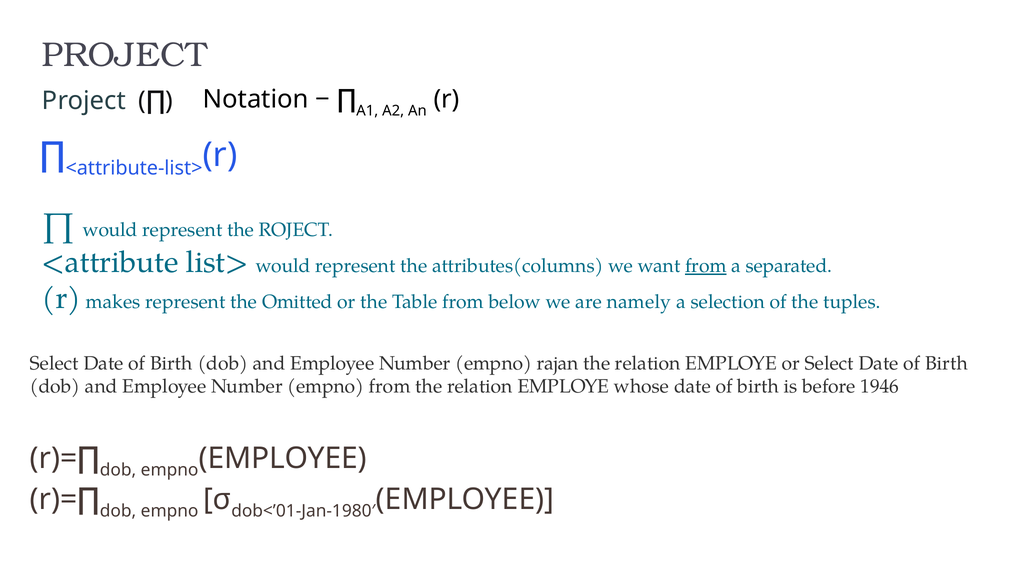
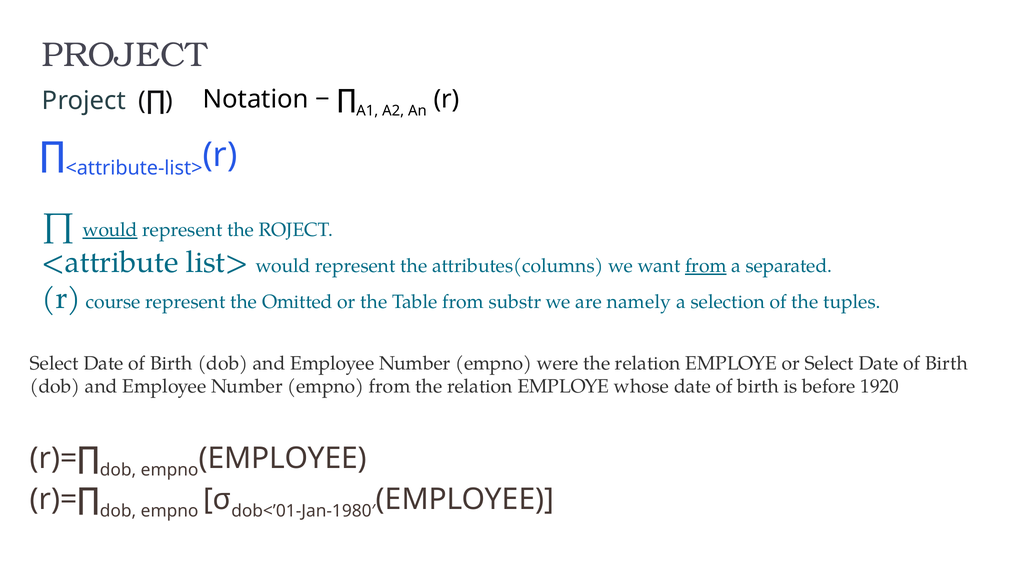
would at (110, 230) underline: none -> present
makes: makes -> course
below: below -> substr
rajan: rajan -> were
1946: 1946 -> 1920
